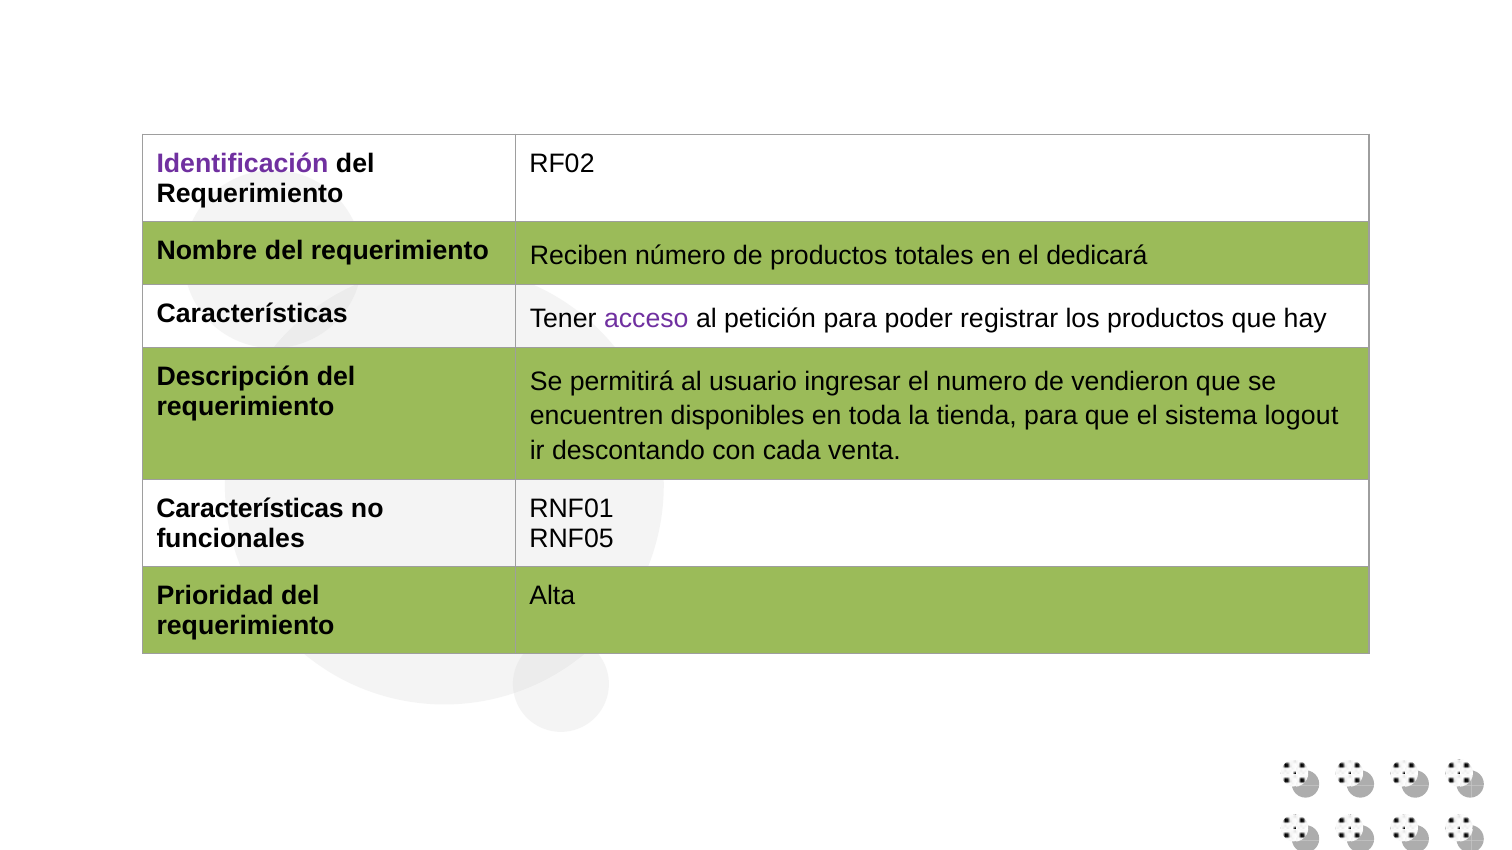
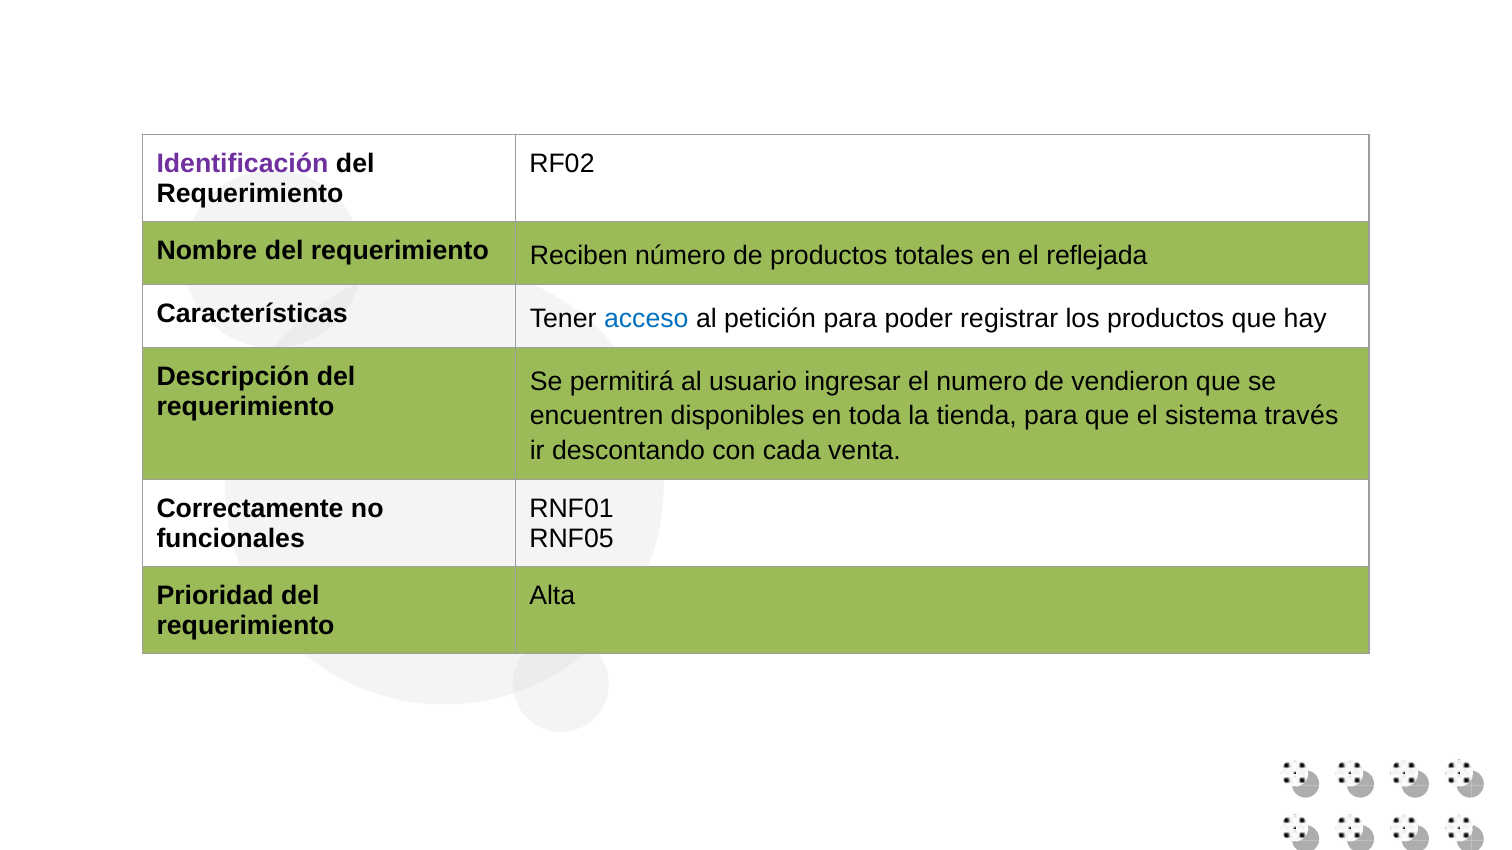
dedicará: dedicará -> reflejada
acceso colour: purple -> blue
logout: logout -> través
Características at (250, 509): Características -> Correctamente
